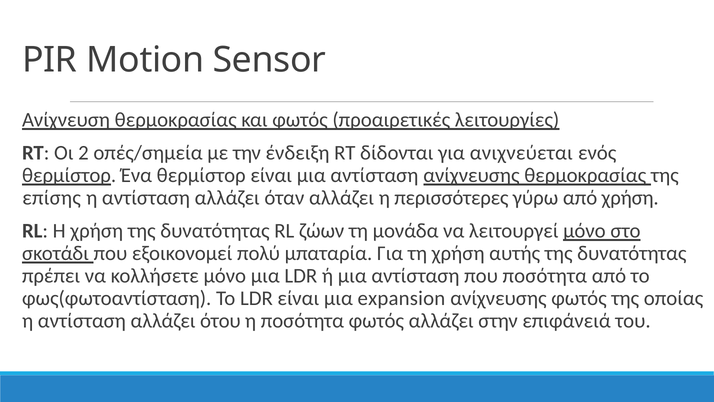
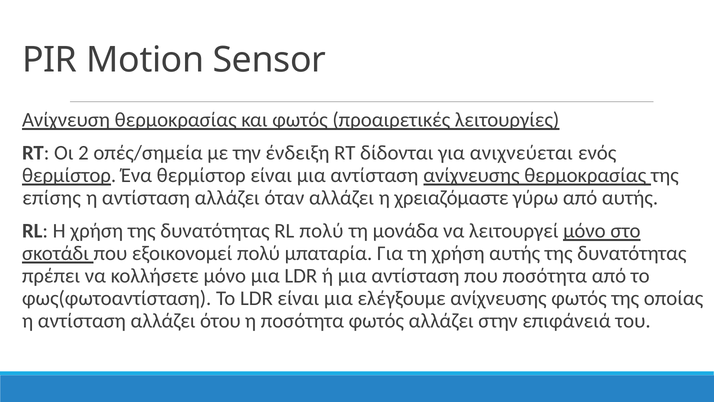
περισσότερες: περισσότερες -> χρειαζόμαστε
από χρήση: χρήση -> αυτής
RL ζώων: ζώων -> πολύ
expansion: expansion -> ελέγξουμε
